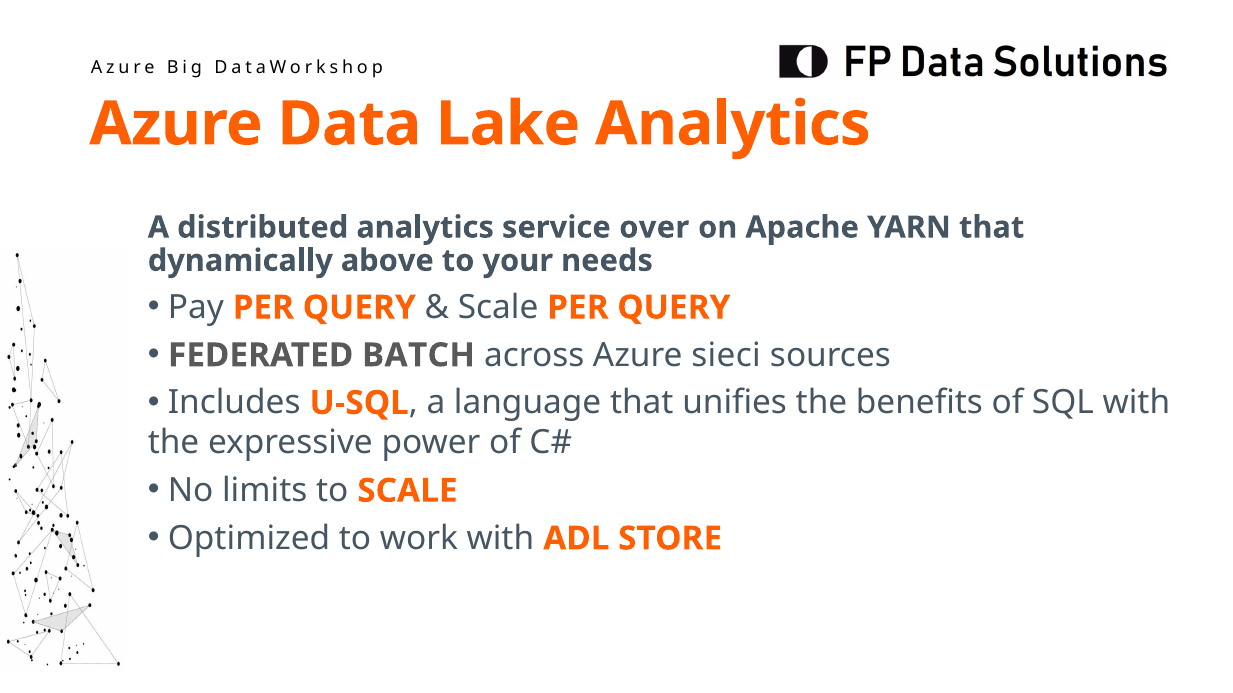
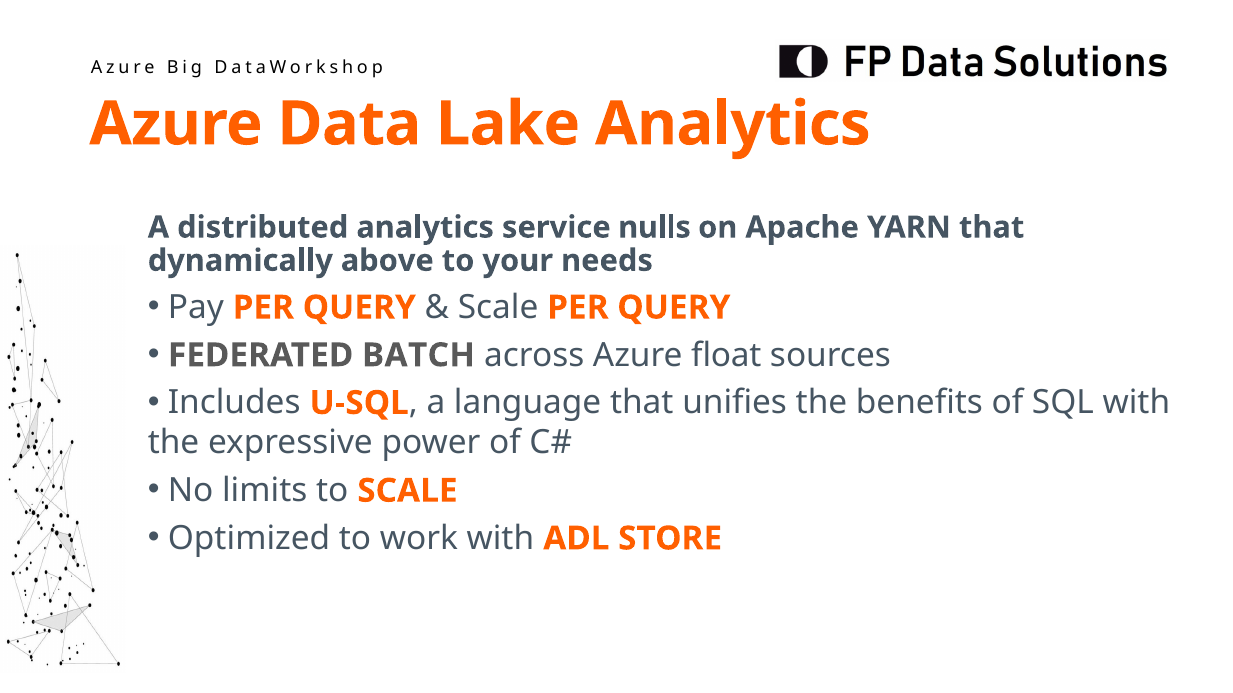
over: over -> nulls
sieci: sieci -> float
